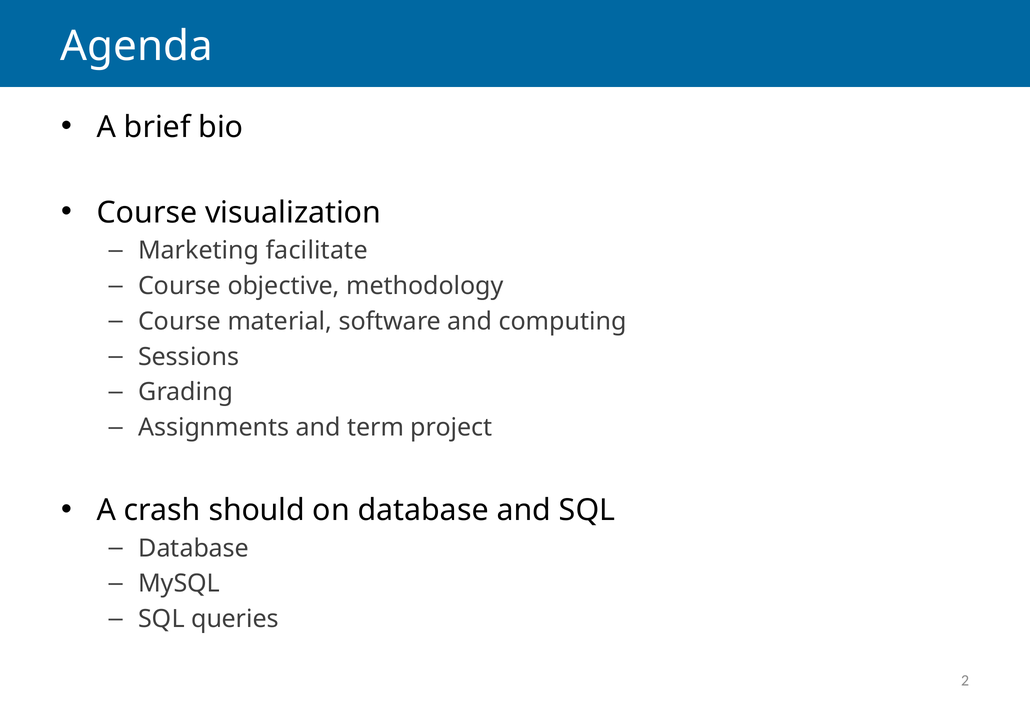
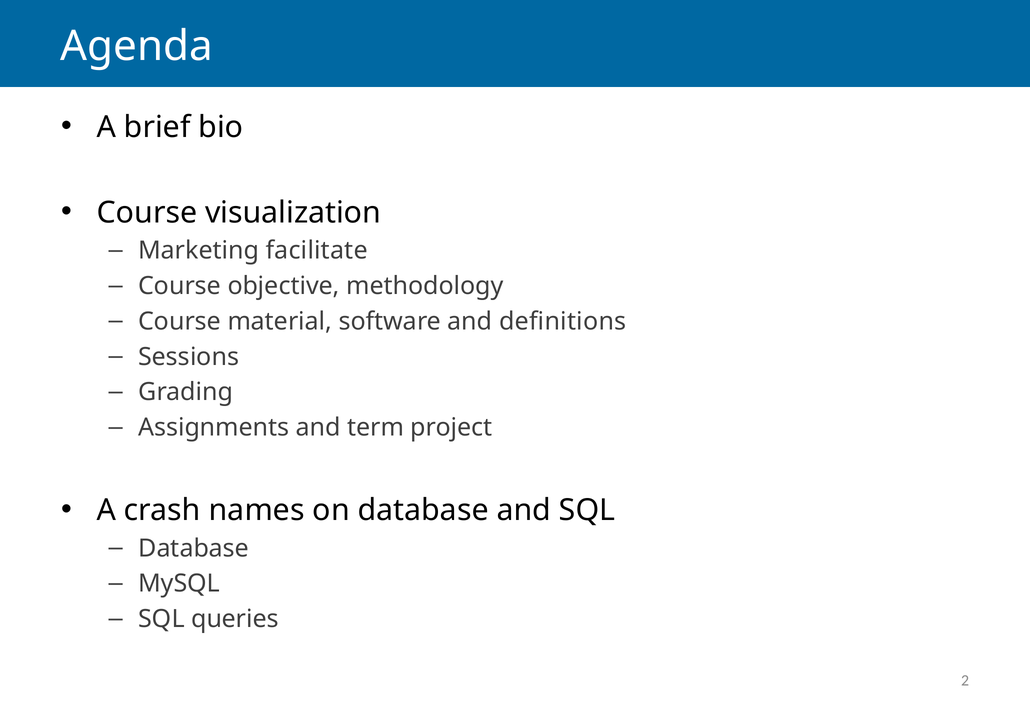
computing: computing -> definitions
should: should -> names
